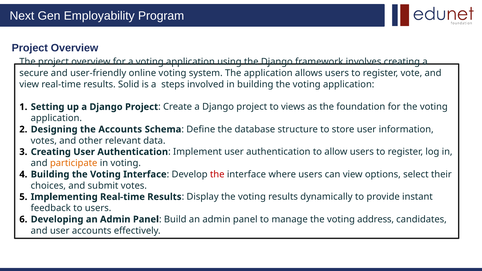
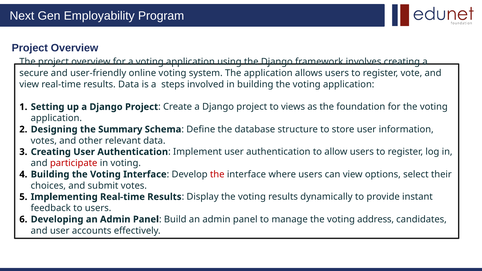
results Solid: Solid -> Data
the Accounts: Accounts -> Summary
participate colour: orange -> red
